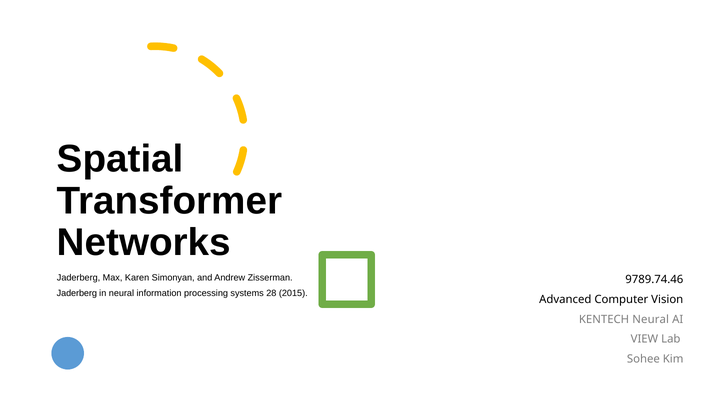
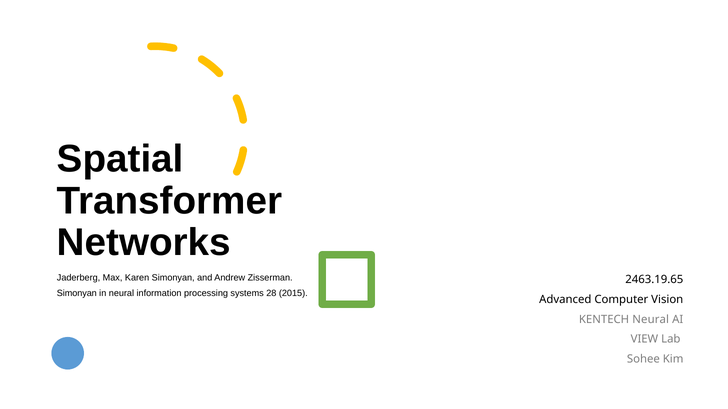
9789.74.46: 9789.74.46 -> 2463.19.65
Jaderberg at (77, 294): Jaderberg -> Simonyan
